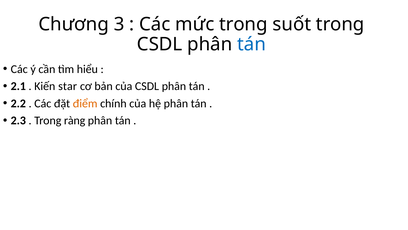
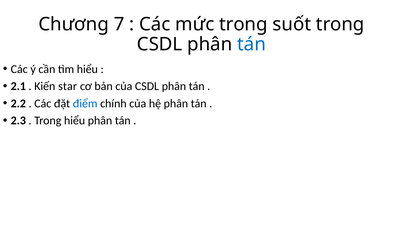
3: 3 -> 7
điểm colour: orange -> blue
Trong ràng: ràng -> hiểu
